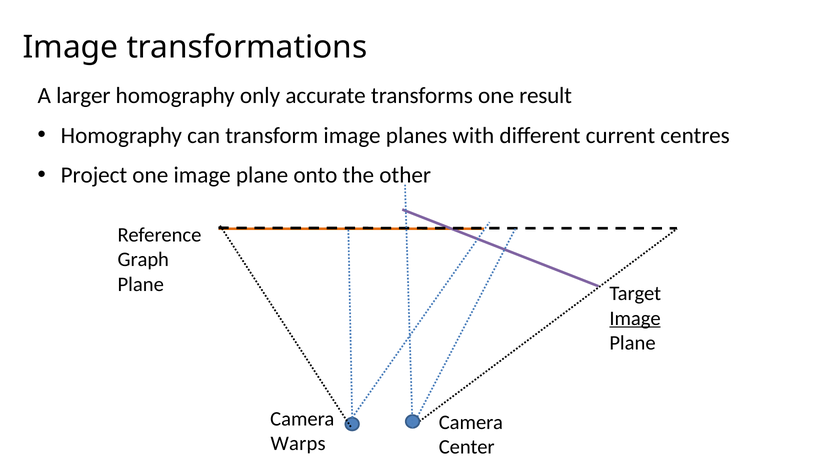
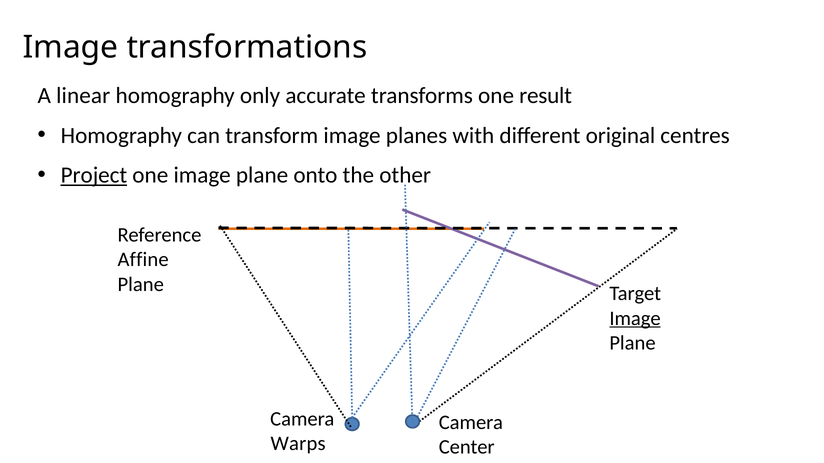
larger: larger -> linear
current: current -> original
Project underline: none -> present
Graph: Graph -> Affine
